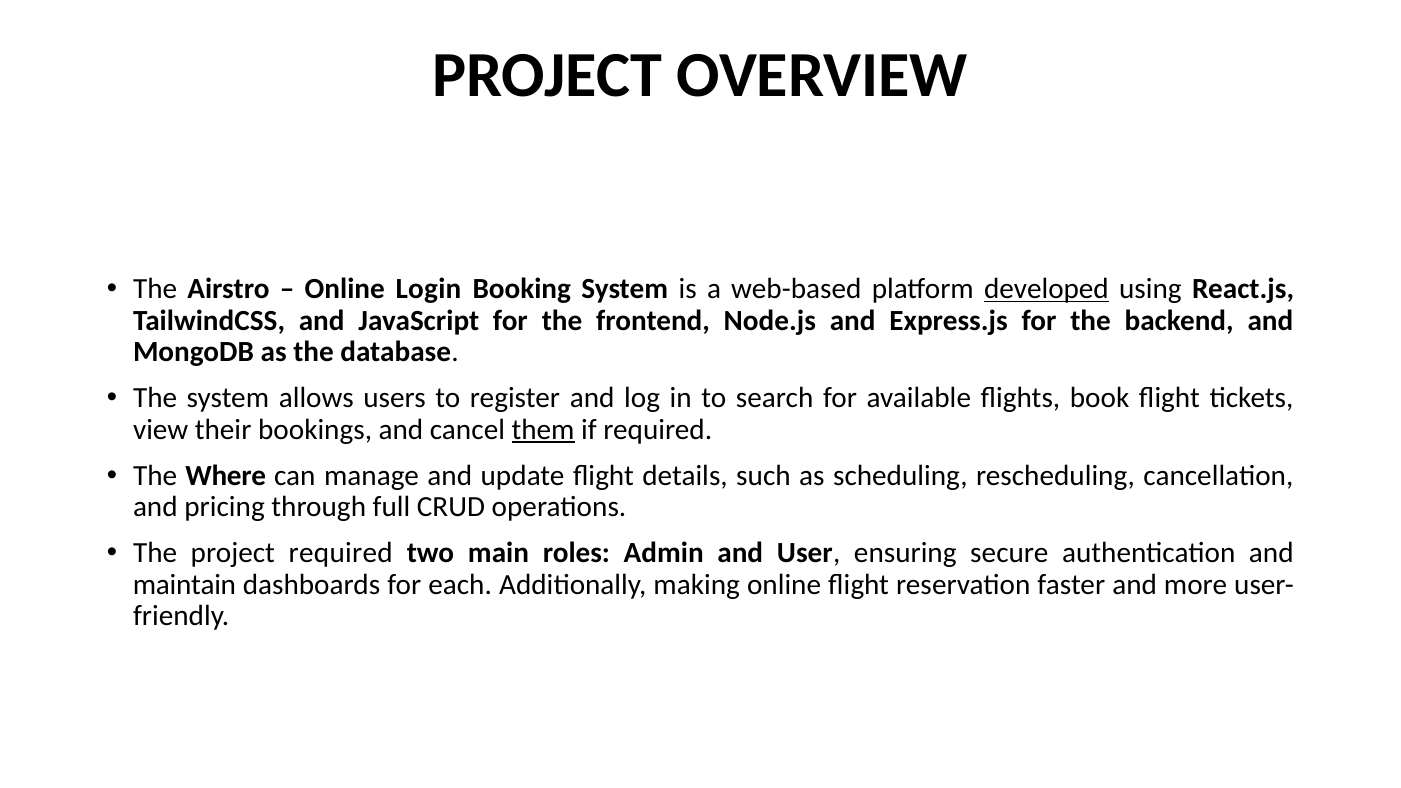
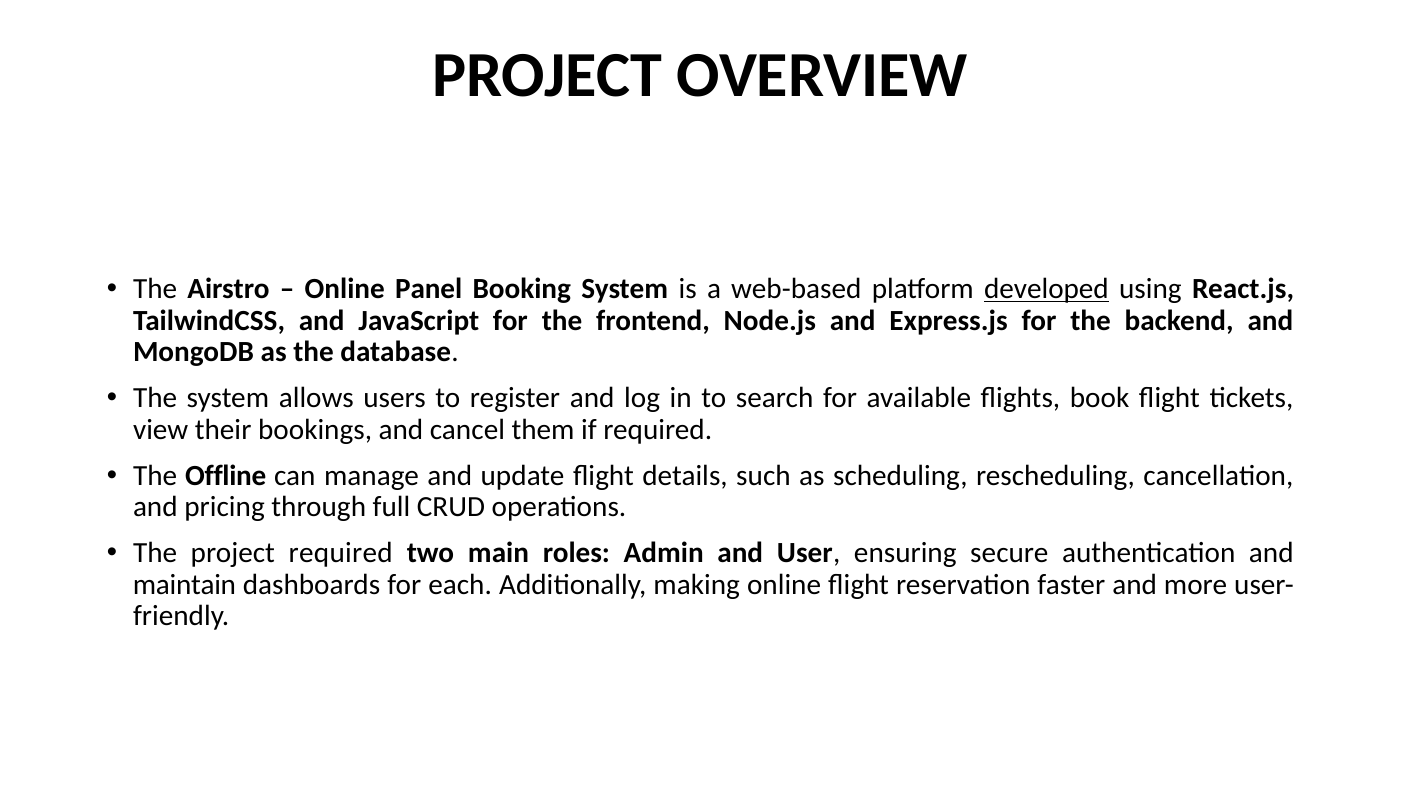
Login: Login -> Panel
them underline: present -> none
Where: Where -> Offline
